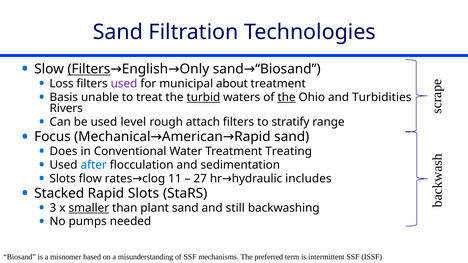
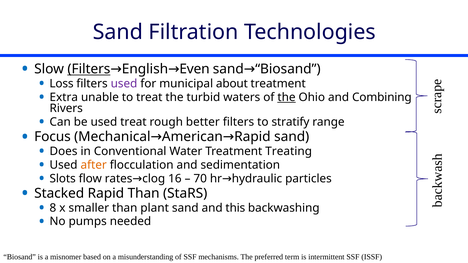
Only: Only -> Even
Basis: Basis -> Extra
turbid underline: present -> none
Turbidities: Turbidities -> Combining
used level: level -> treat
attach: attach -> better
after colour: blue -> orange
11: 11 -> 16
27: 27 -> 70
includes: includes -> particles
Rapid Slots: Slots -> Than
3: 3 -> 8
smaller underline: present -> none
still: still -> this
